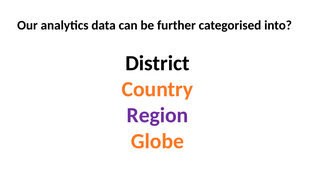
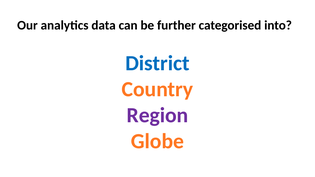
District colour: black -> blue
